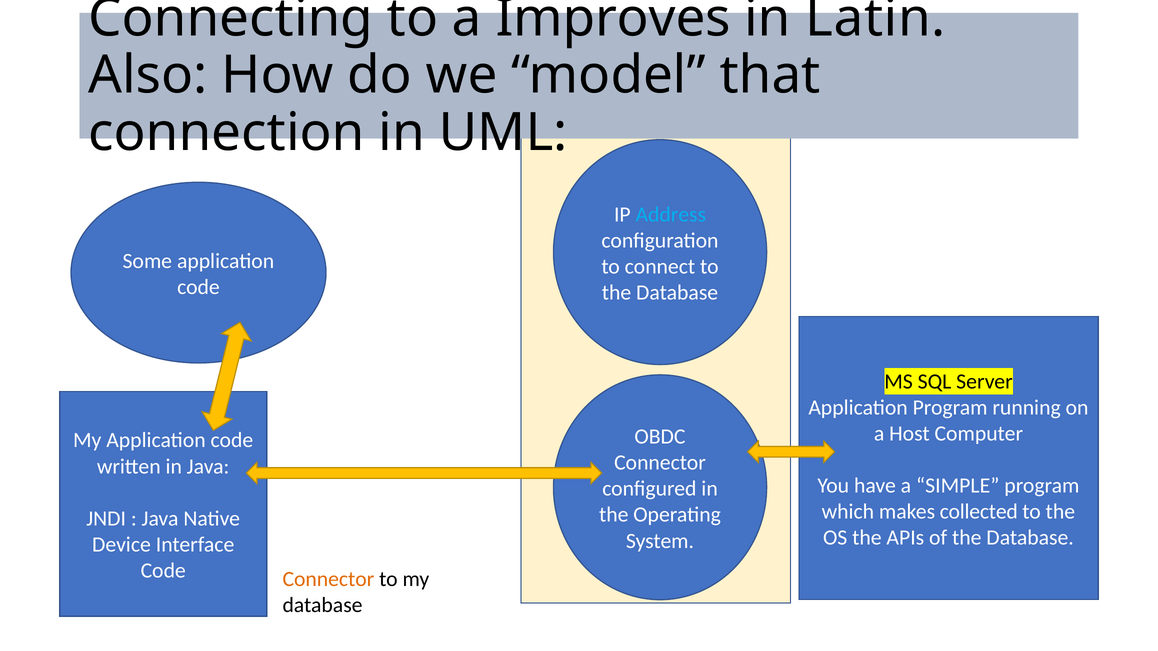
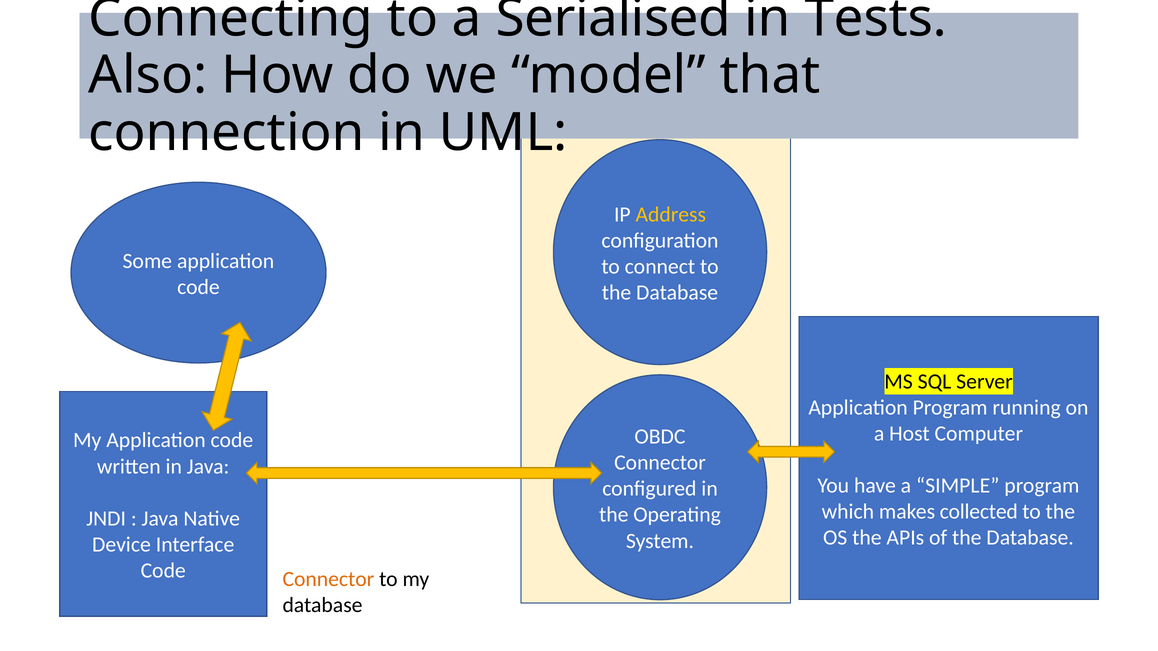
Improves: Improves -> Serialised
Latin: Latin -> Tests
Address colour: light blue -> yellow
